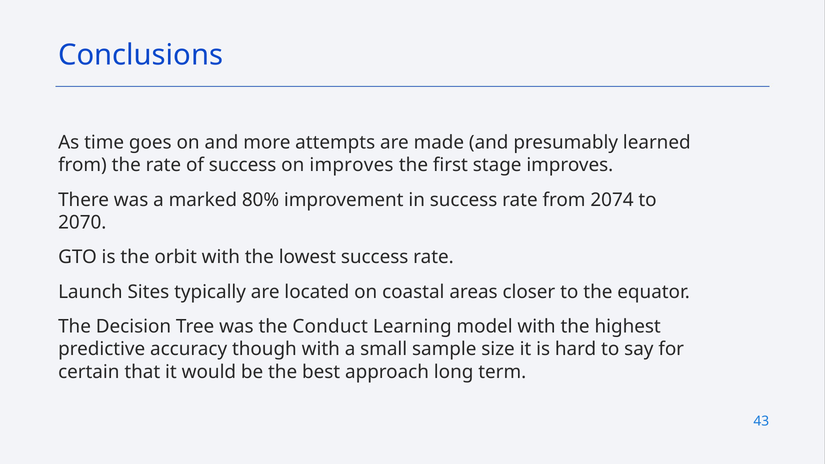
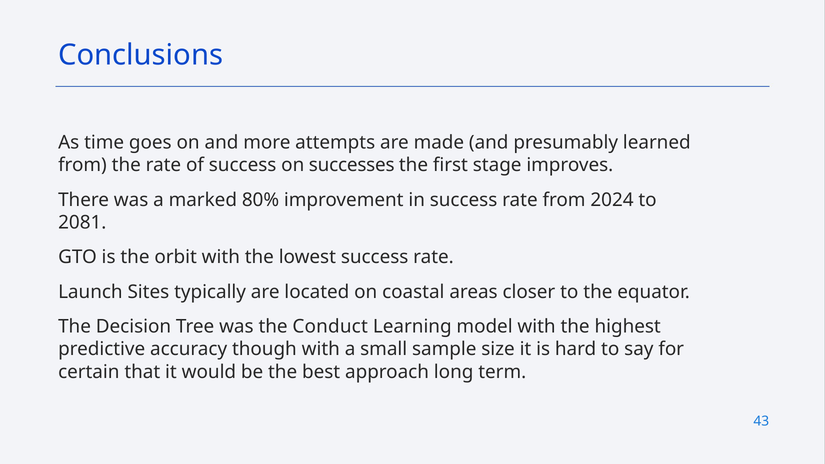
on improves: improves -> successes
2074: 2074 -> 2024
2070: 2070 -> 2081
